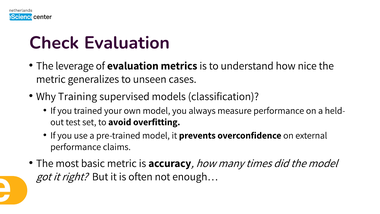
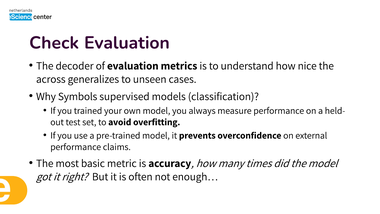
leverage: leverage -> decoder
metric at (51, 79): metric -> across
Training: Training -> Symbols
